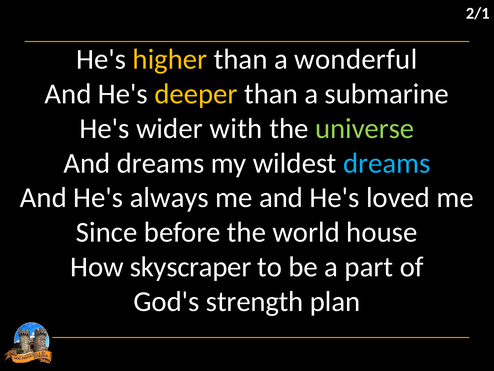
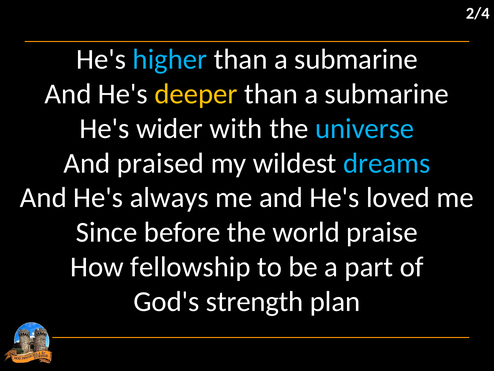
2/1: 2/1 -> 2/4
higher colour: yellow -> light blue
wonderful at (356, 59): wonderful -> submarine
universe colour: light green -> light blue
And dreams: dreams -> praised
house: house -> praise
skyscraper: skyscraper -> fellowship
